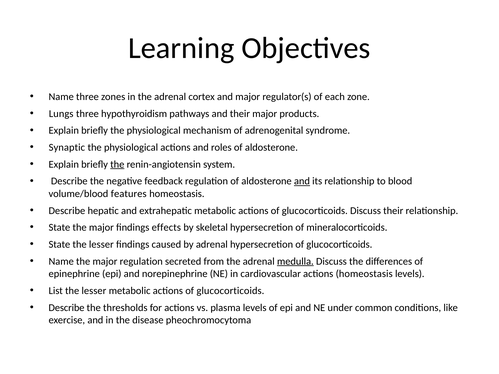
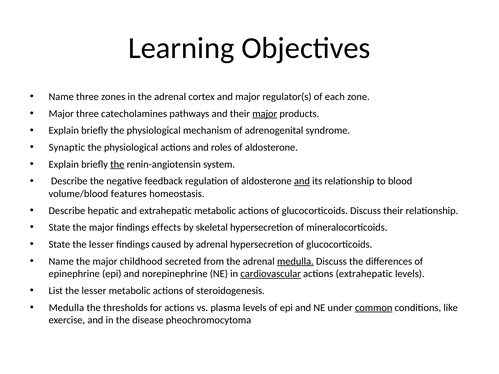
Lungs at (61, 114): Lungs -> Major
hypothyroidism: hypothyroidism -> catecholamines
major at (265, 114) underline: none -> present
major regulation: regulation -> childhood
cardiovascular underline: none -> present
actions homeostasis: homeostasis -> extrahepatic
glucocorticoids at (230, 291): glucocorticoids -> steroidogenesis
Describe at (67, 308): Describe -> Medulla
common underline: none -> present
